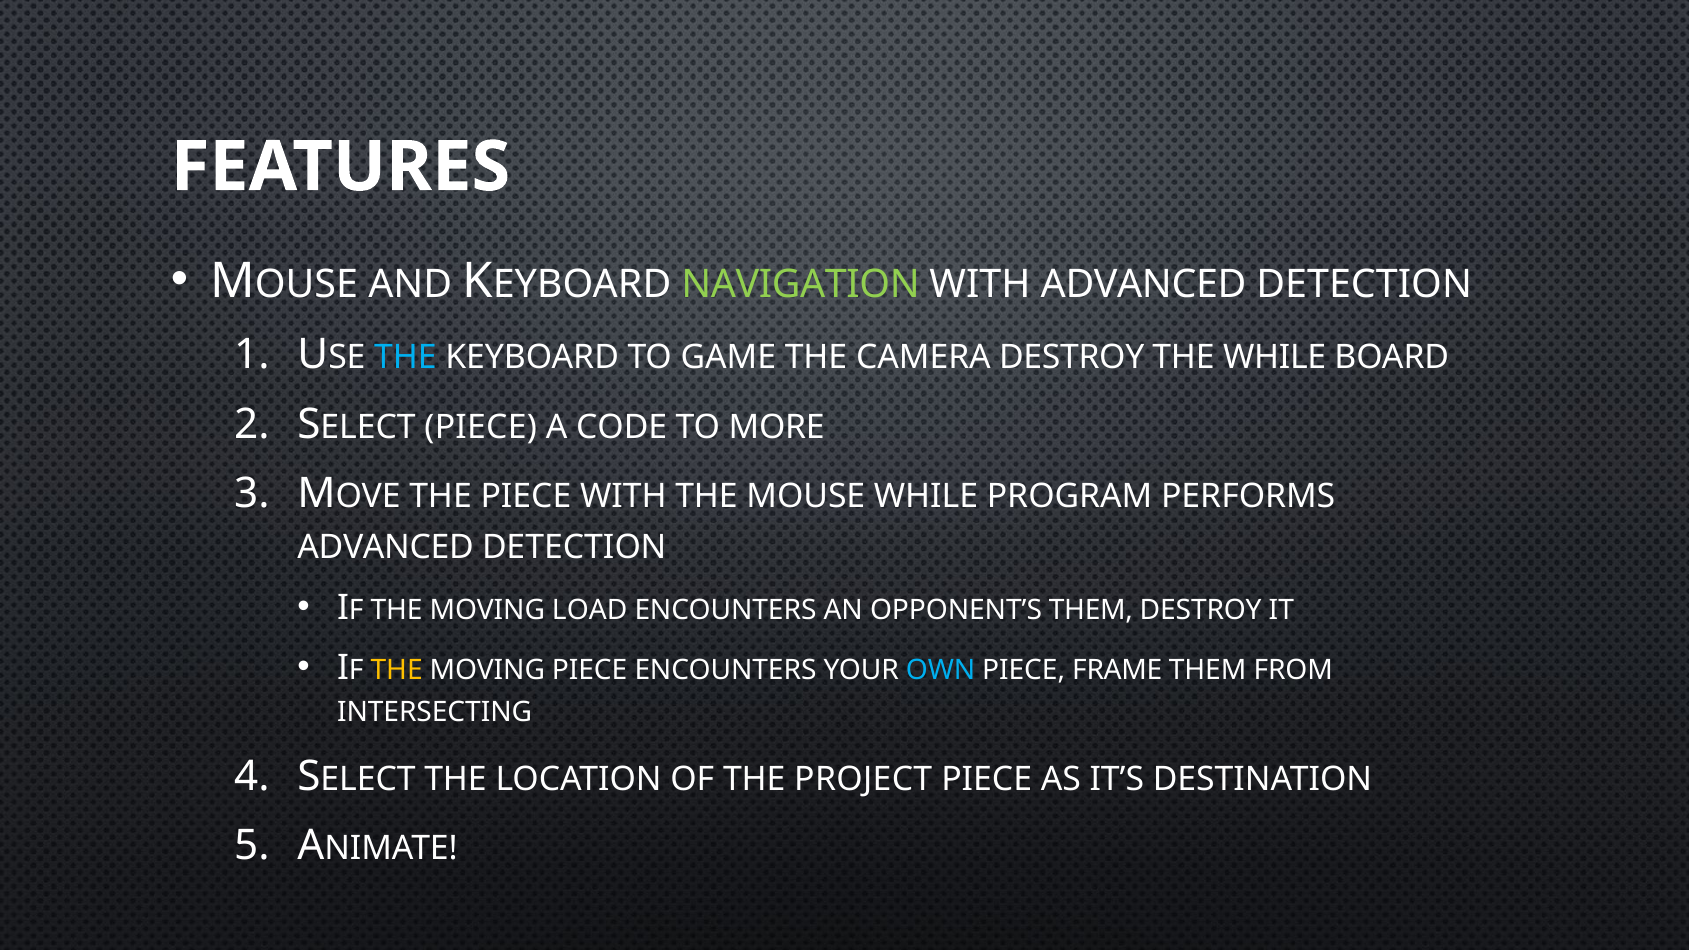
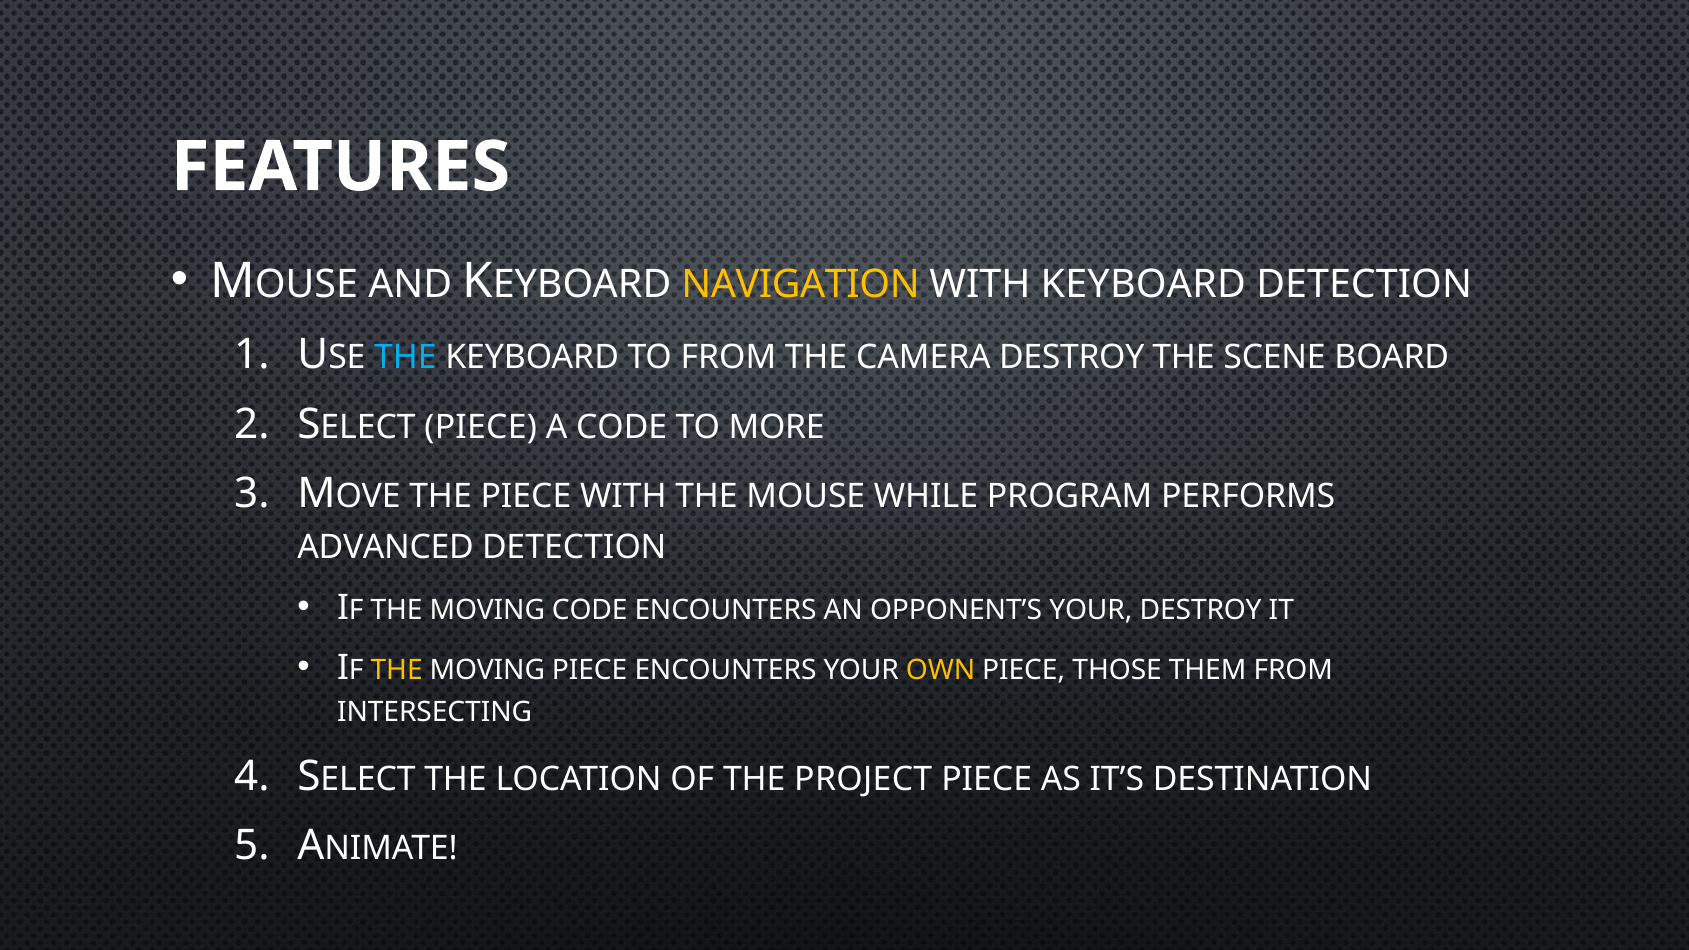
NAVIGATION colour: light green -> yellow
WITH ADVANCED: ADVANCED -> KEYBOARD
TO GAME: GAME -> FROM
THE WHILE: WHILE -> SCENE
MOVING LOAD: LOAD -> CODE
OPPONENT’S THEM: THEM -> YOUR
OWN colour: light blue -> yellow
FRAME: FRAME -> THOSE
